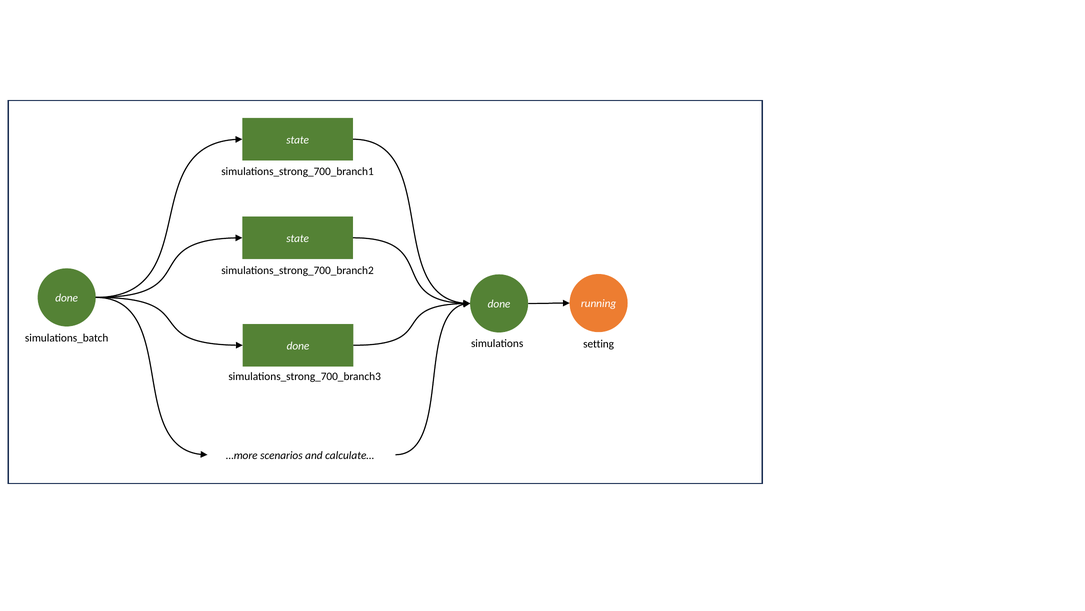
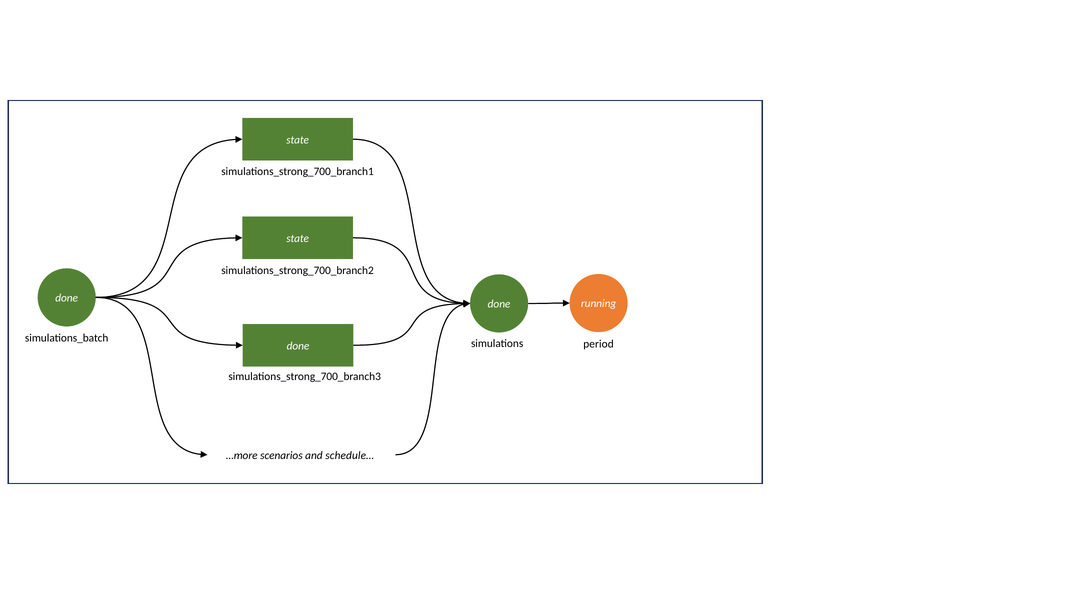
setting: setting -> period
calculate…: calculate… -> schedule…
